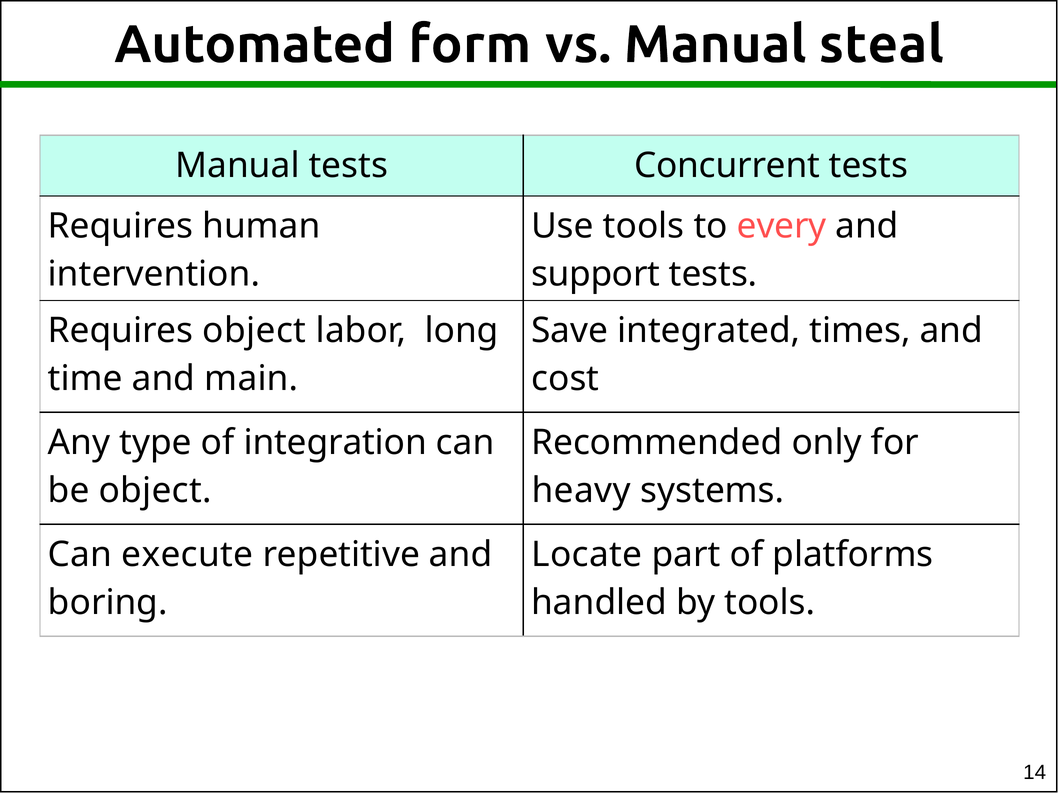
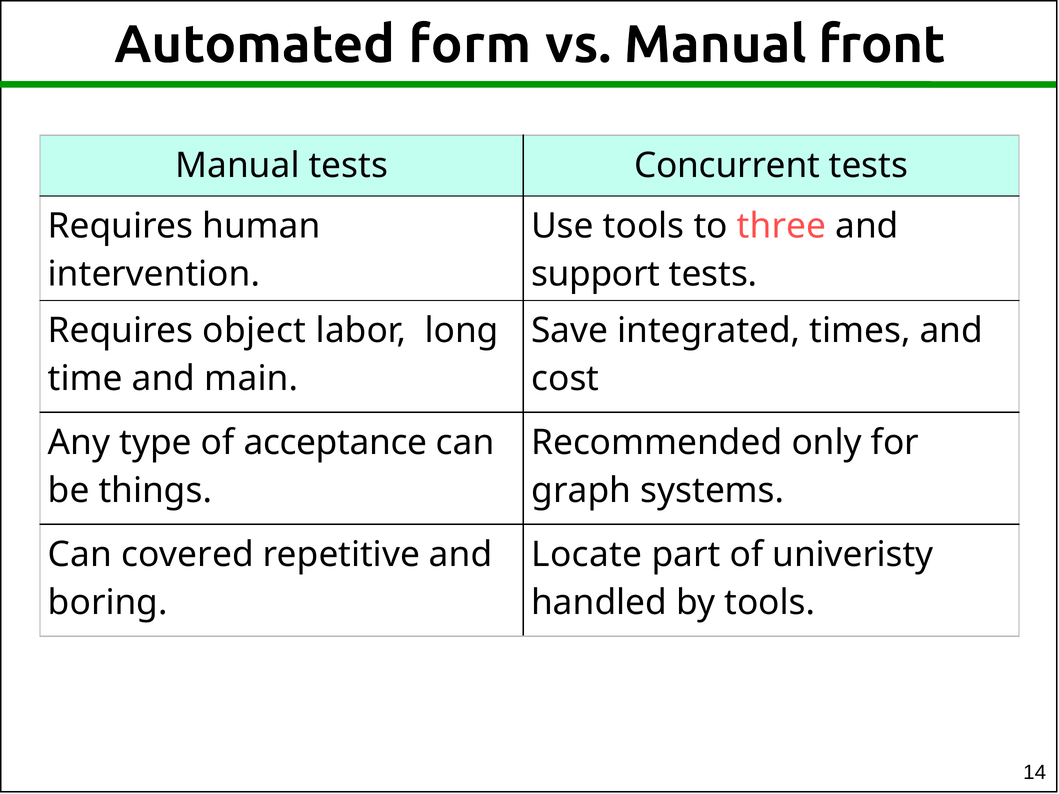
steal: steal -> front
every: every -> three
integration: integration -> acceptance
be object: object -> things
heavy: heavy -> graph
execute: execute -> covered
platforms: platforms -> univeristy
